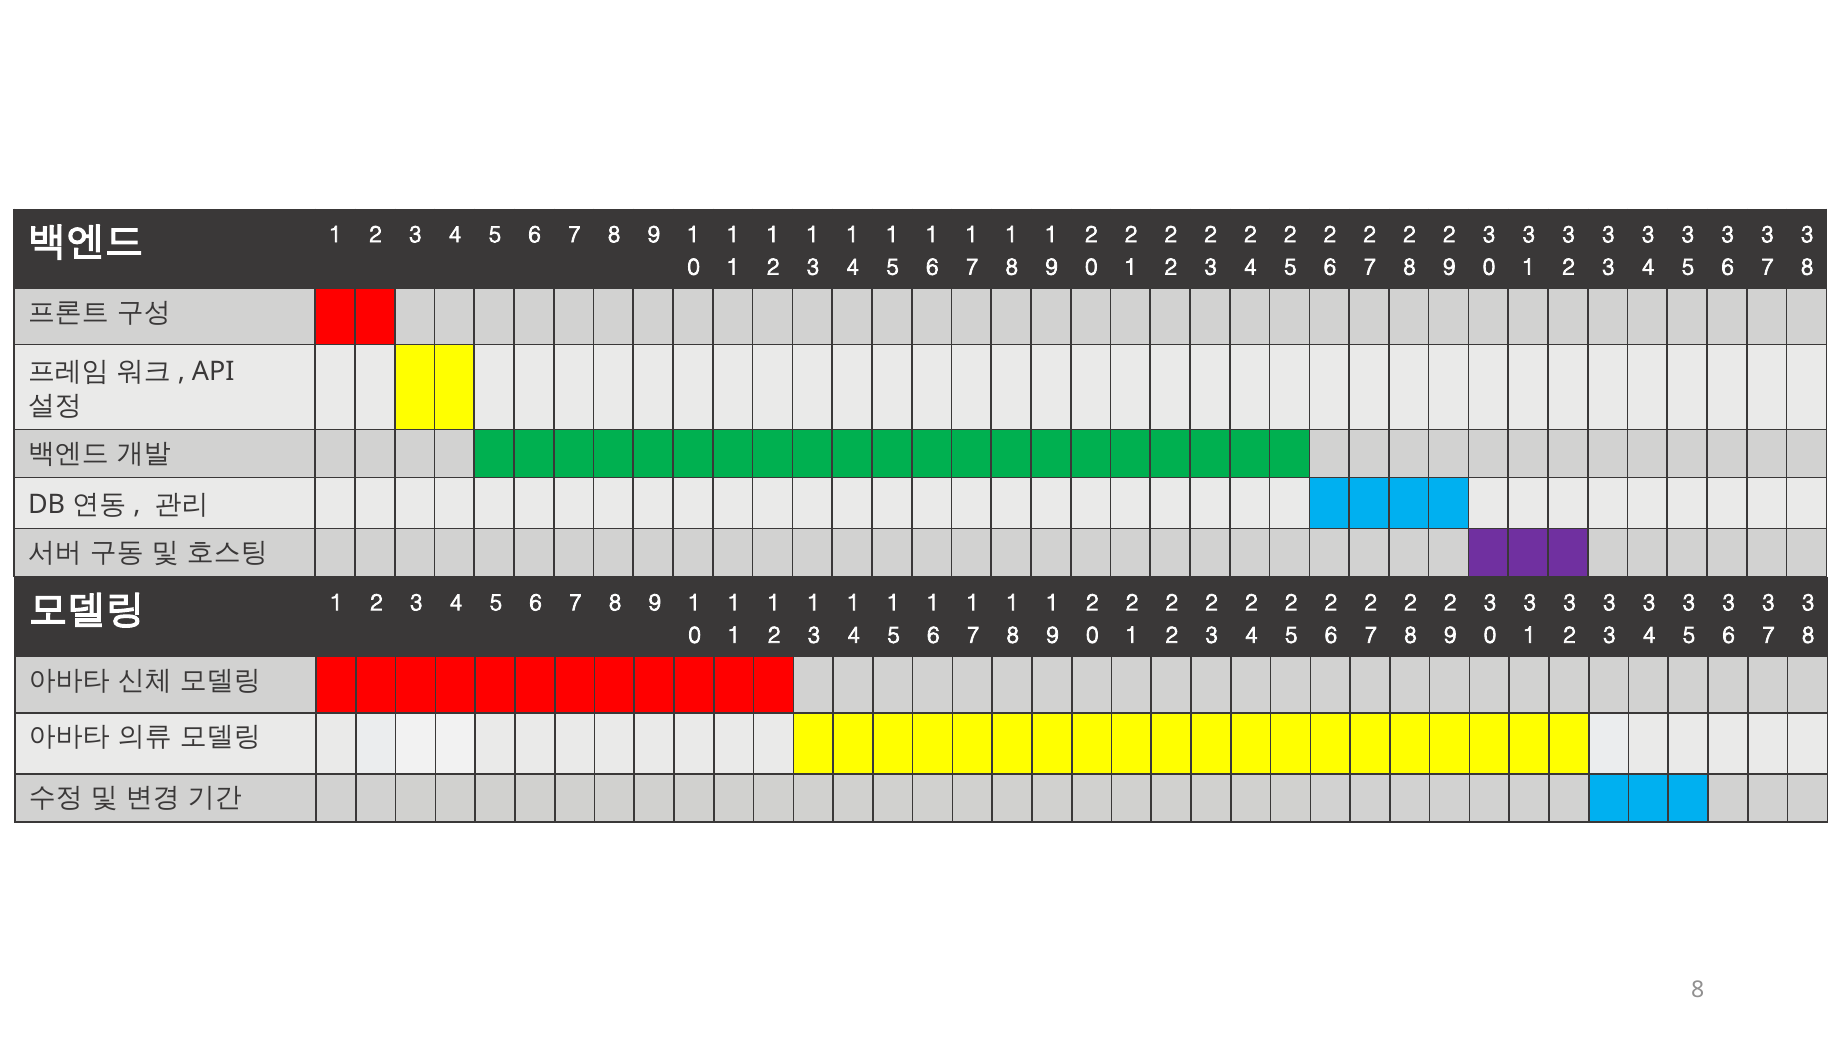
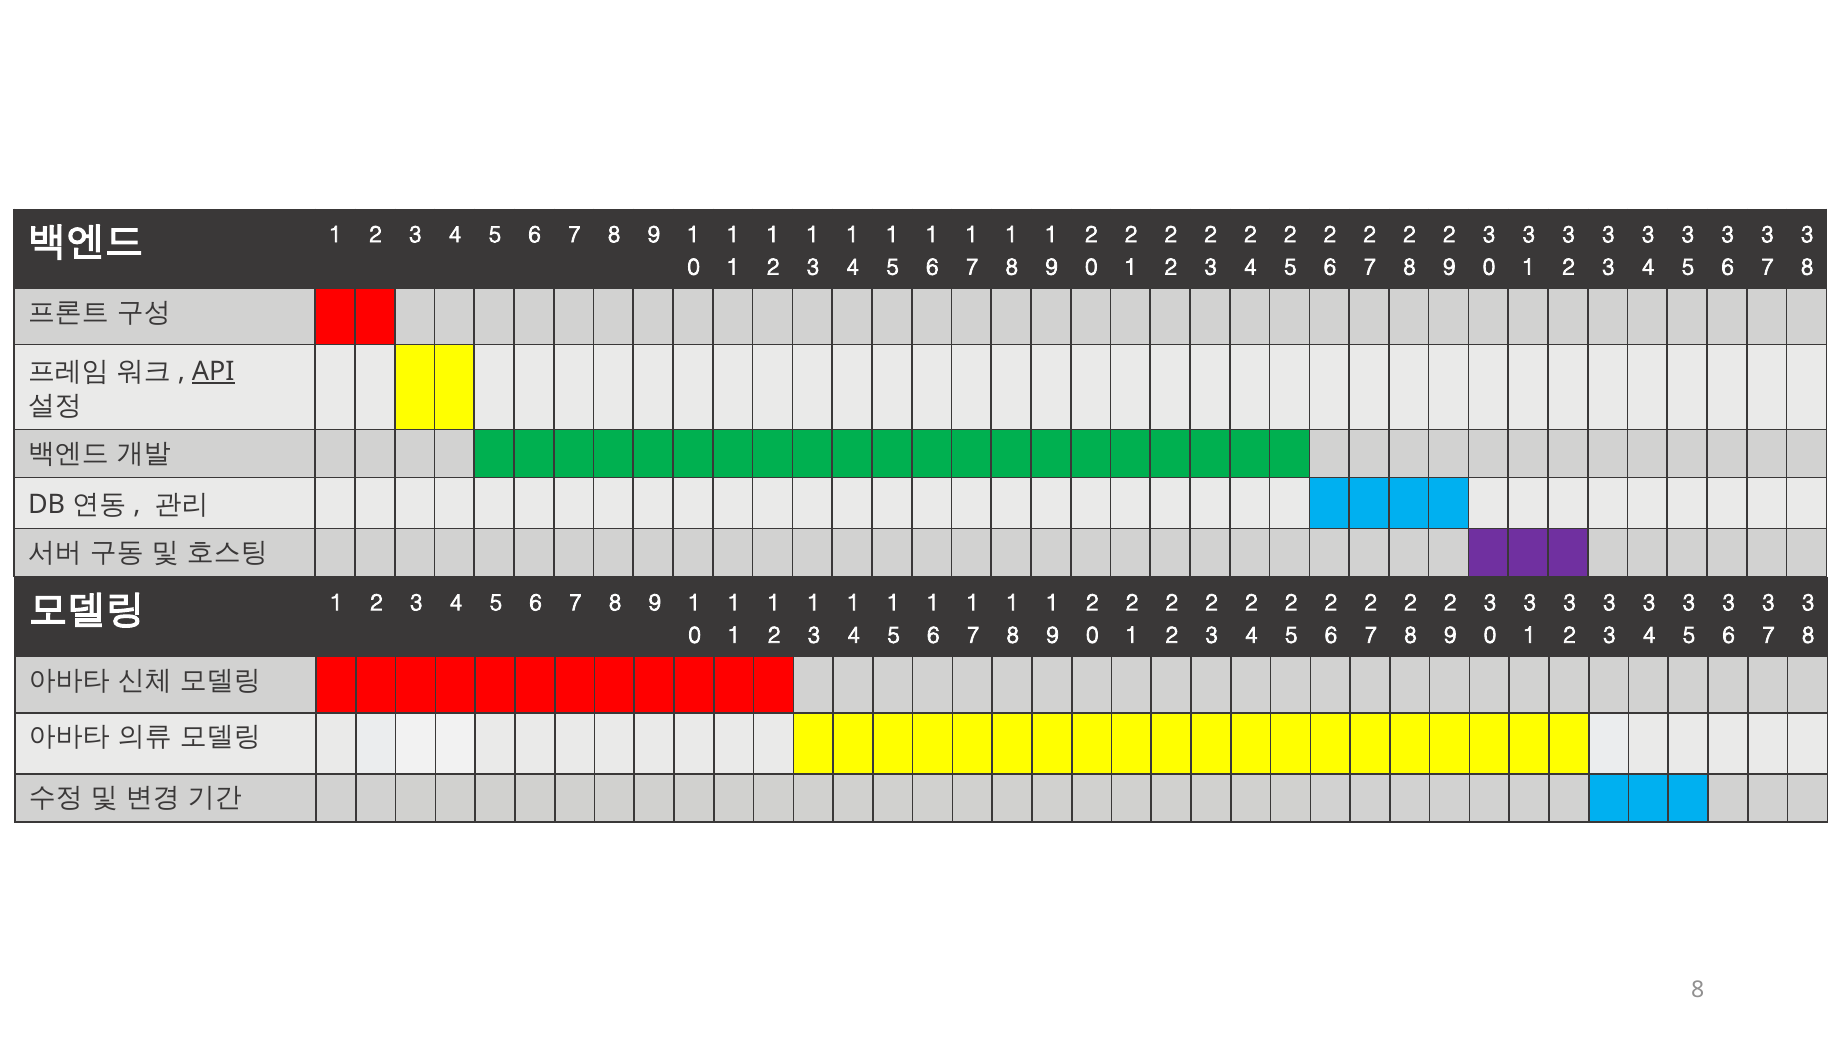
API underline: none -> present
